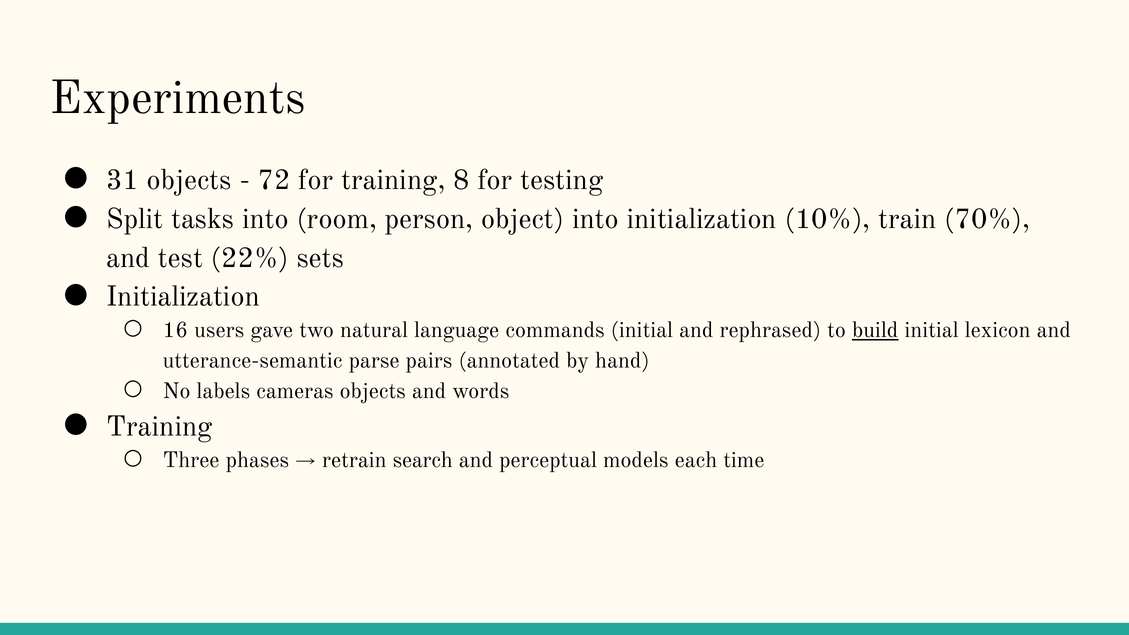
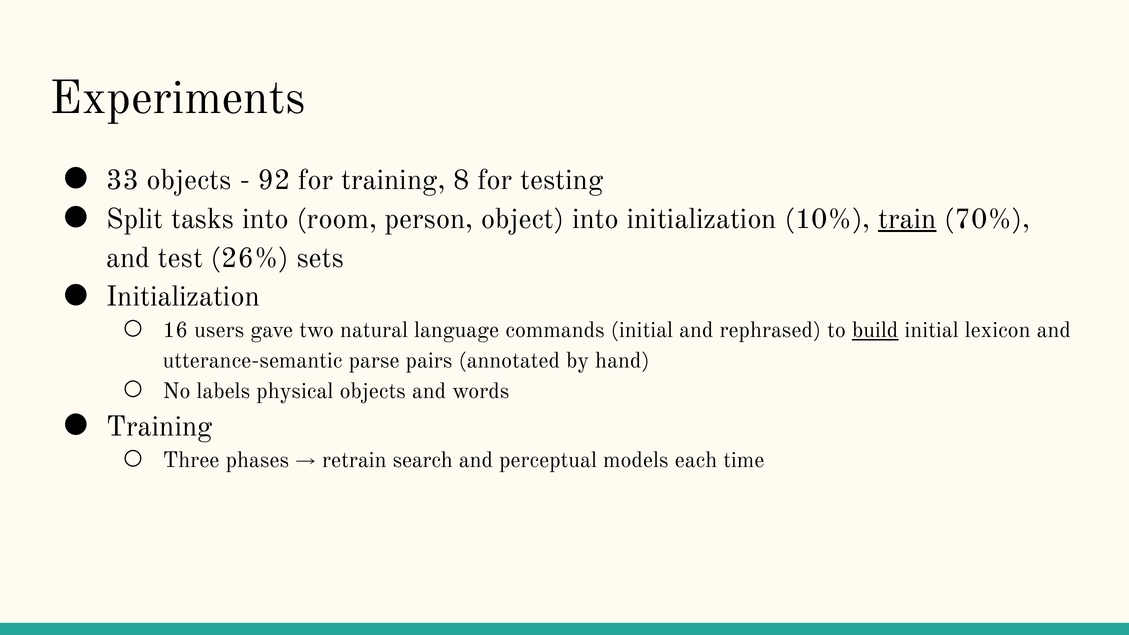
31: 31 -> 33
72: 72 -> 92
train underline: none -> present
22%: 22% -> 26%
cameras: cameras -> physical
